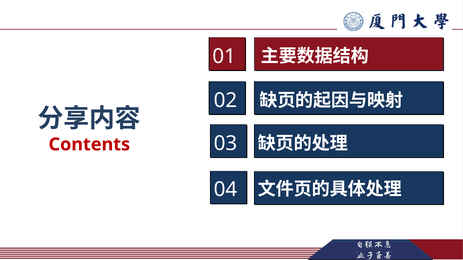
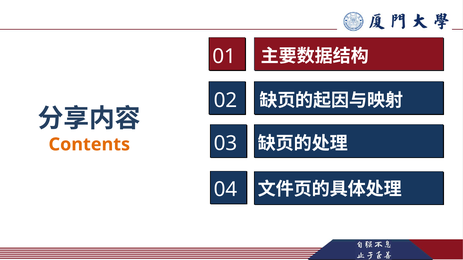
Contents colour: red -> orange
